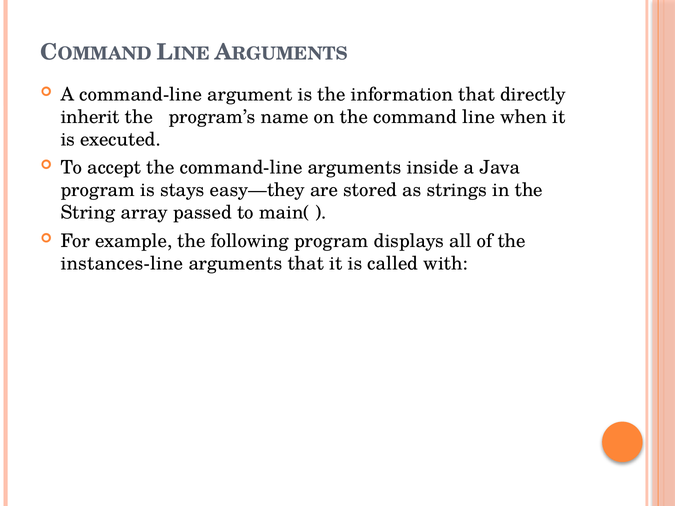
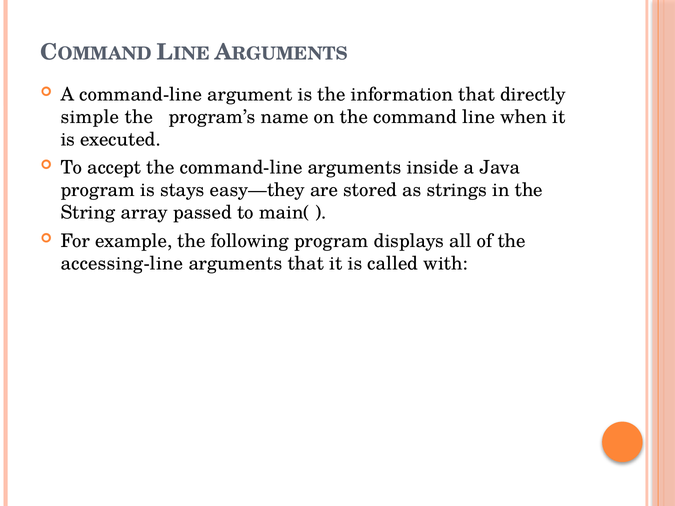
inherit: inherit -> simple
instances-line: instances-line -> accessing-line
